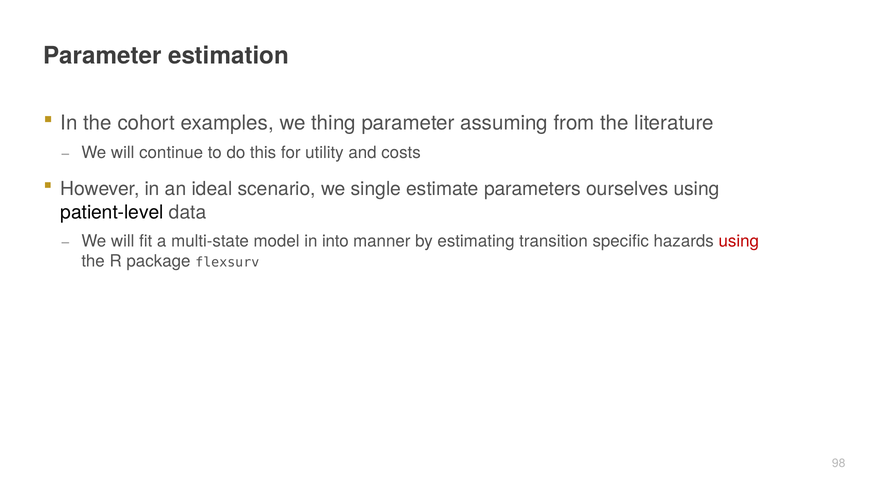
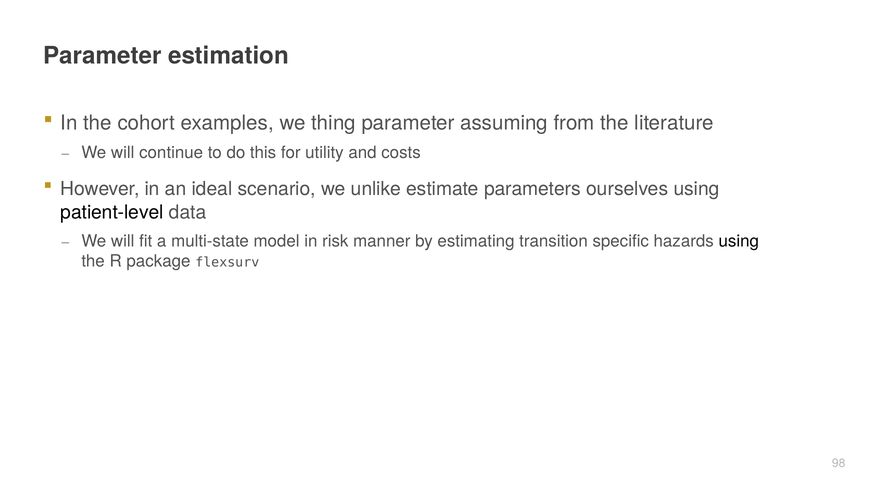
single: single -> unlike
into: into -> risk
using at (739, 241) colour: red -> black
